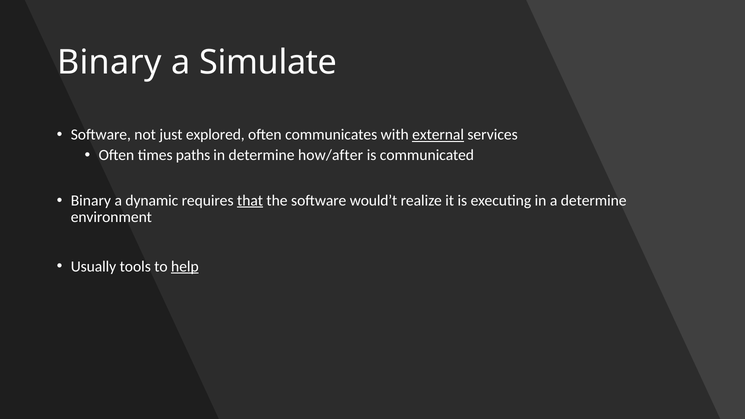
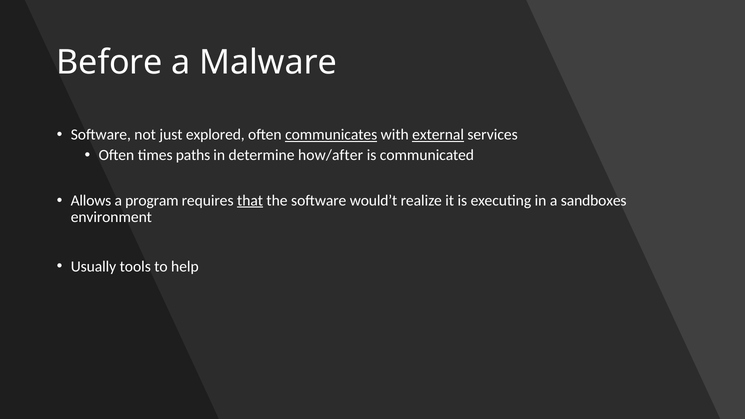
Binary at (109, 63): Binary -> Before
Simulate: Simulate -> Malware
communicates underline: none -> present
Binary at (91, 201): Binary -> Allows
dynamic: dynamic -> program
a determine: determine -> sandboxes
help underline: present -> none
